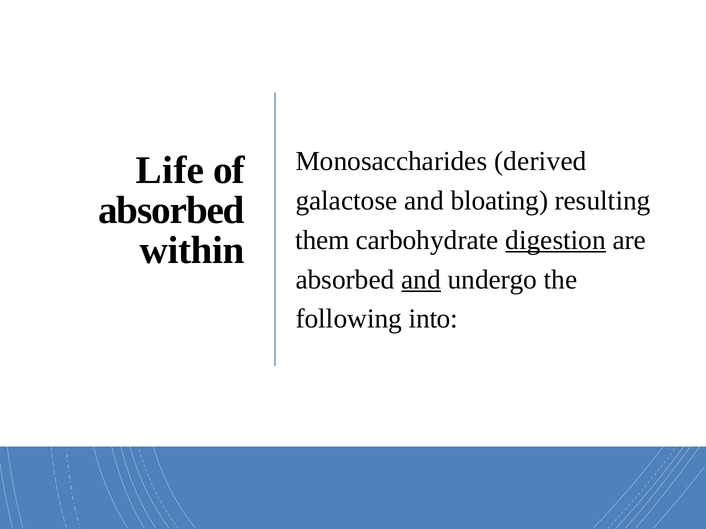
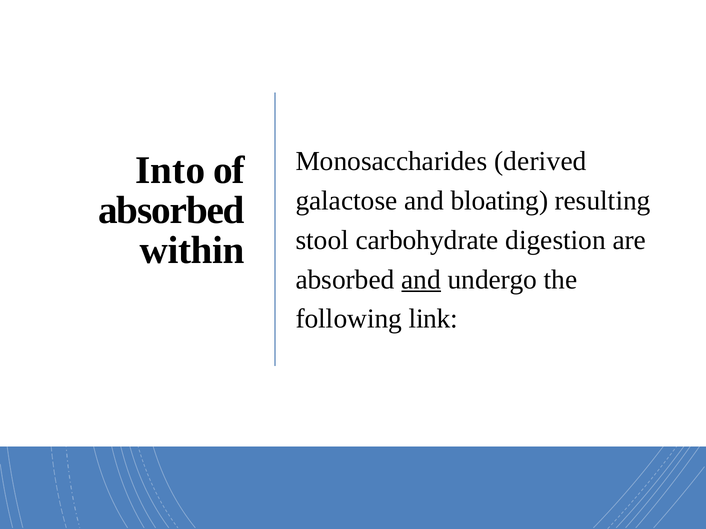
Life: Life -> Into
them: them -> stool
digestion underline: present -> none
into: into -> link
